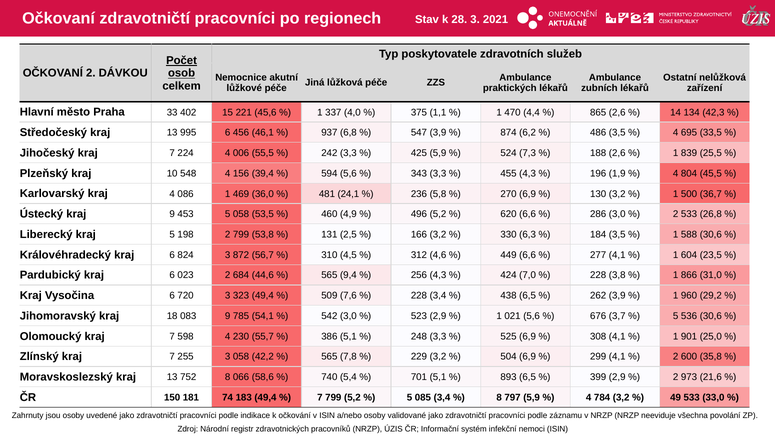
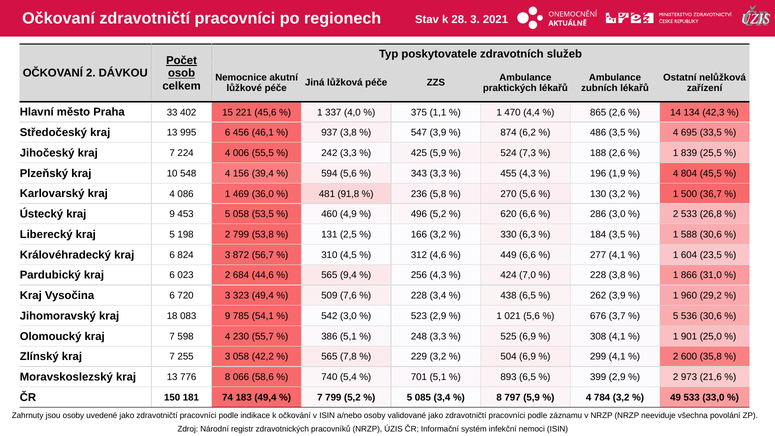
937 6,8: 6,8 -> 3,8
24,1: 24,1 -> 91,8
270 6,9: 6,9 -> 5,6
752: 752 -> 776
